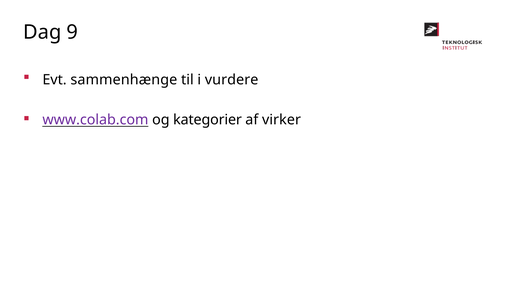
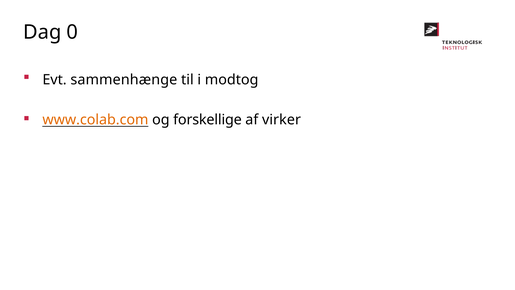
9: 9 -> 0
vurdere: vurdere -> modtog
www.colab.com colour: purple -> orange
kategorier: kategorier -> forskellige
